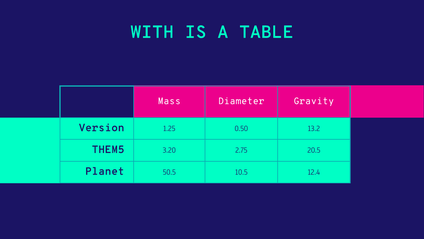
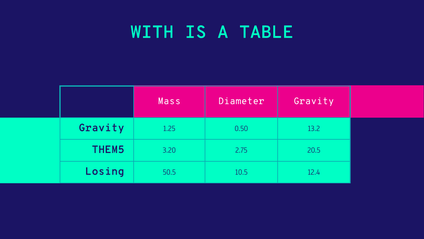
Version at (102, 127): Version -> Gravity
Planet: Planet -> Losing
